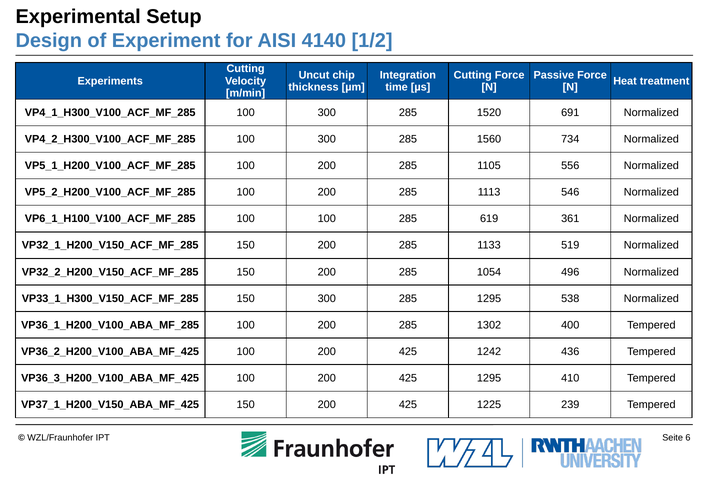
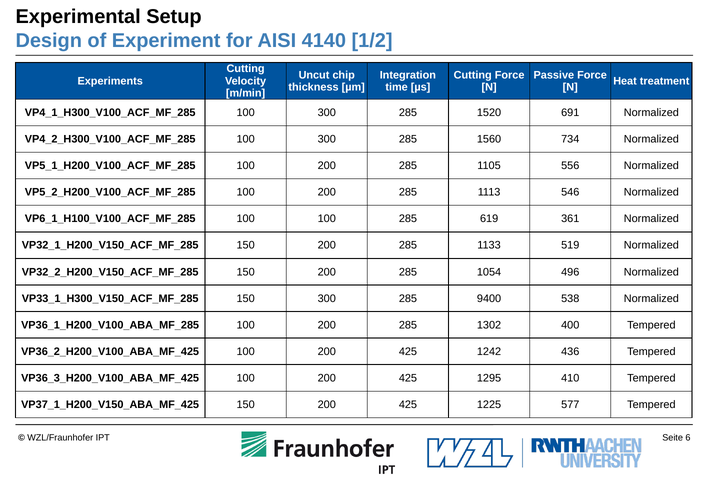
285 1295: 1295 -> 9400
239: 239 -> 577
